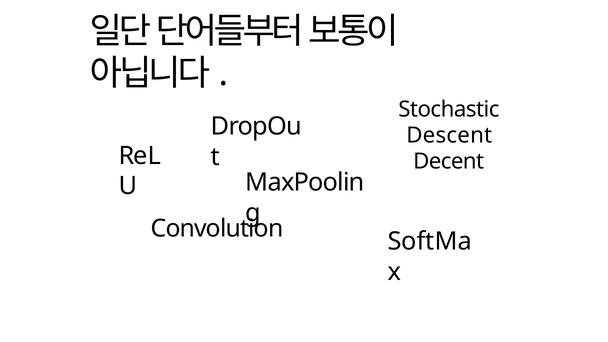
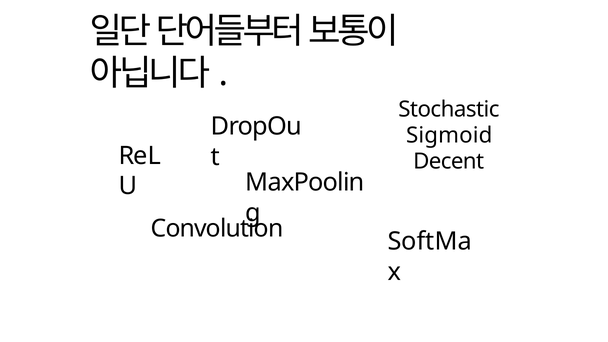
Descent: Descent -> Sigmoid
